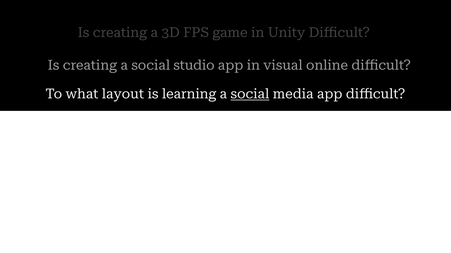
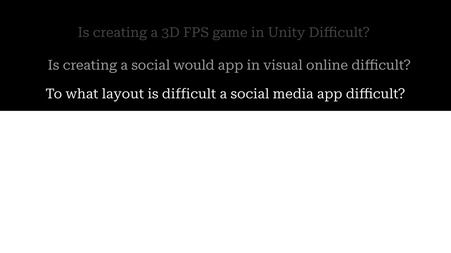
social studio: studio -> would
is learning: learning -> difficult
social at (250, 94) underline: present -> none
